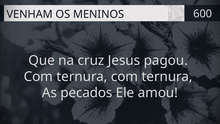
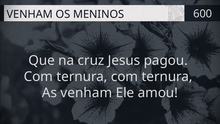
As pecados: pecados -> venham
